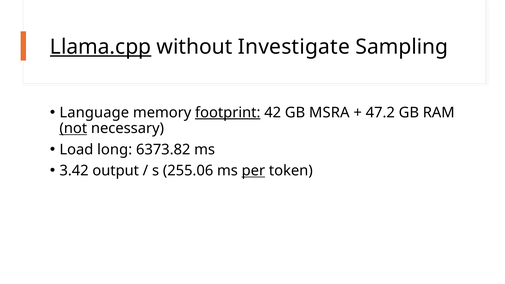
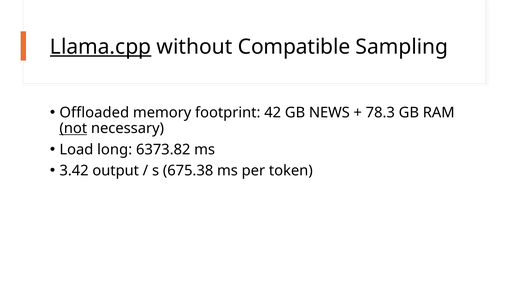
Investigate: Investigate -> Compatible
Language: Language -> Offloaded
footprint underline: present -> none
MSRA: MSRA -> NEWS
47.2: 47.2 -> 78.3
255.06: 255.06 -> 675.38
per underline: present -> none
